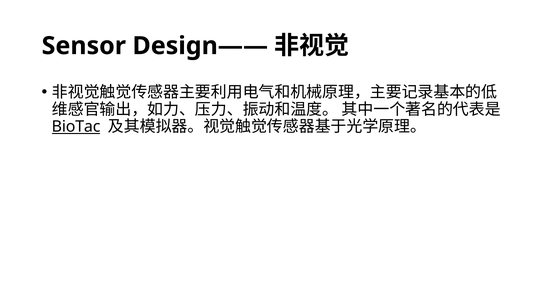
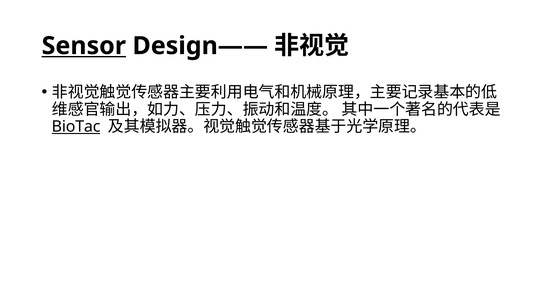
Sensor underline: none -> present
